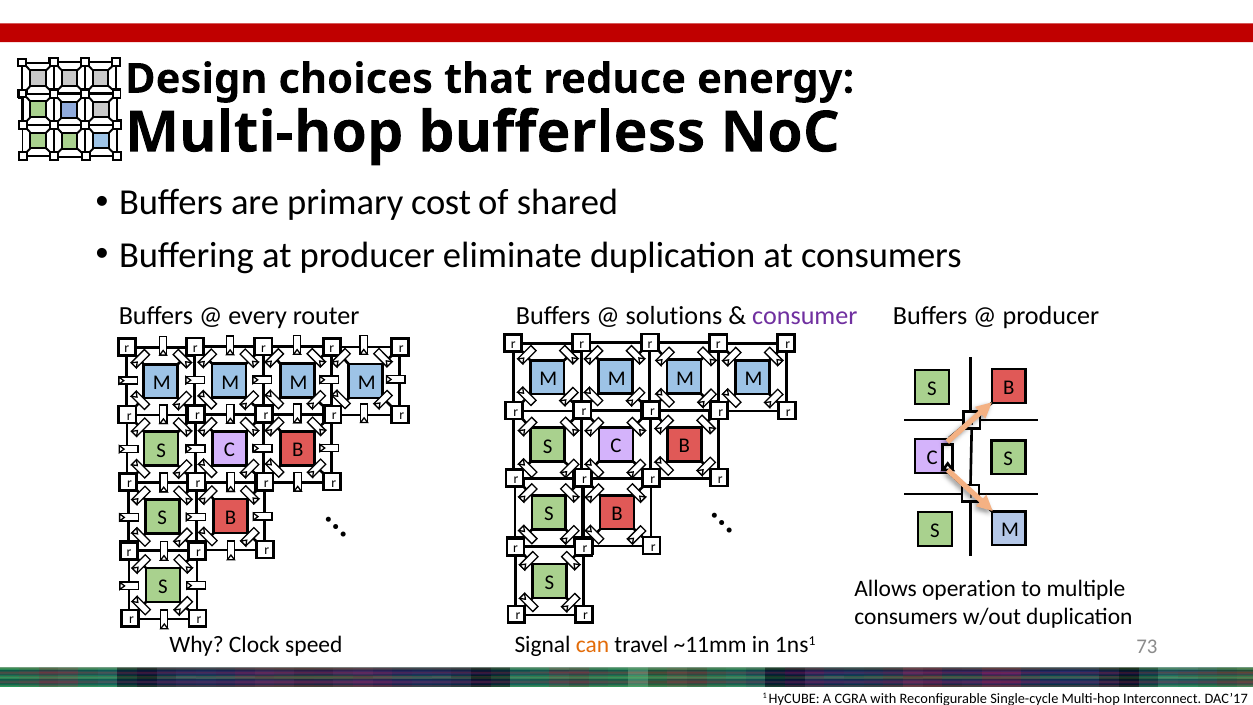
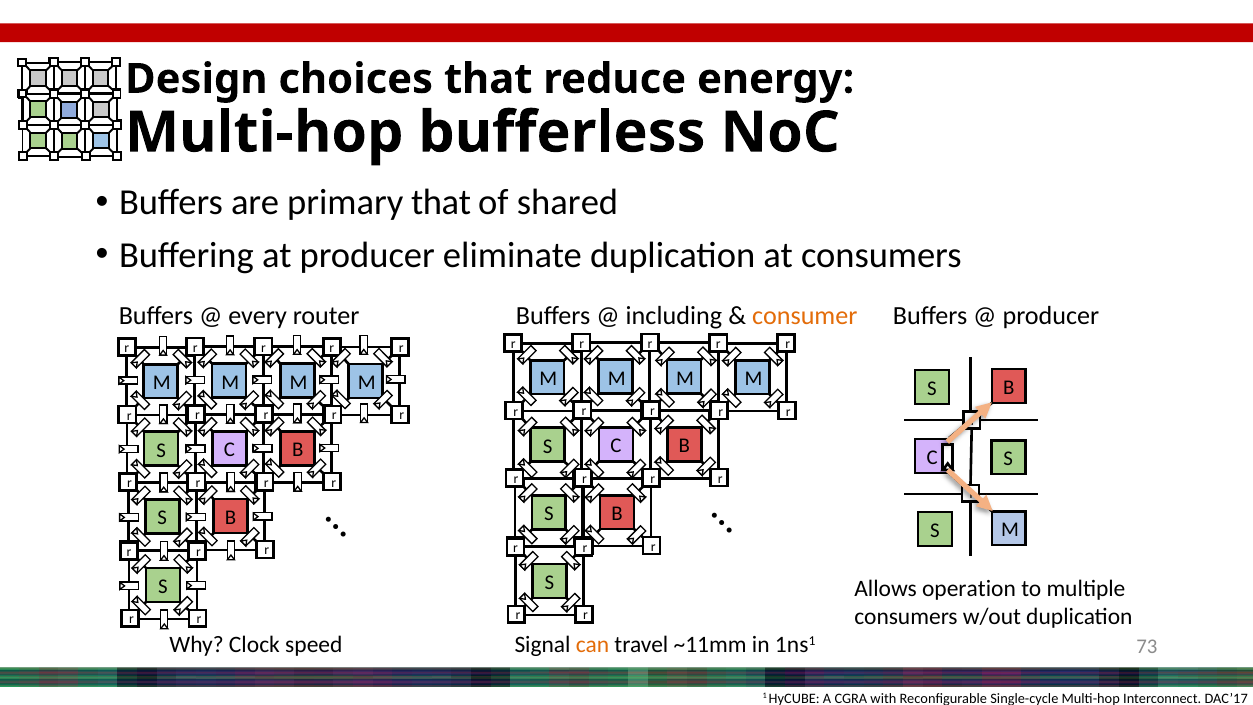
primary cost: cost -> that
solutions: solutions -> including
consumer colour: purple -> orange
